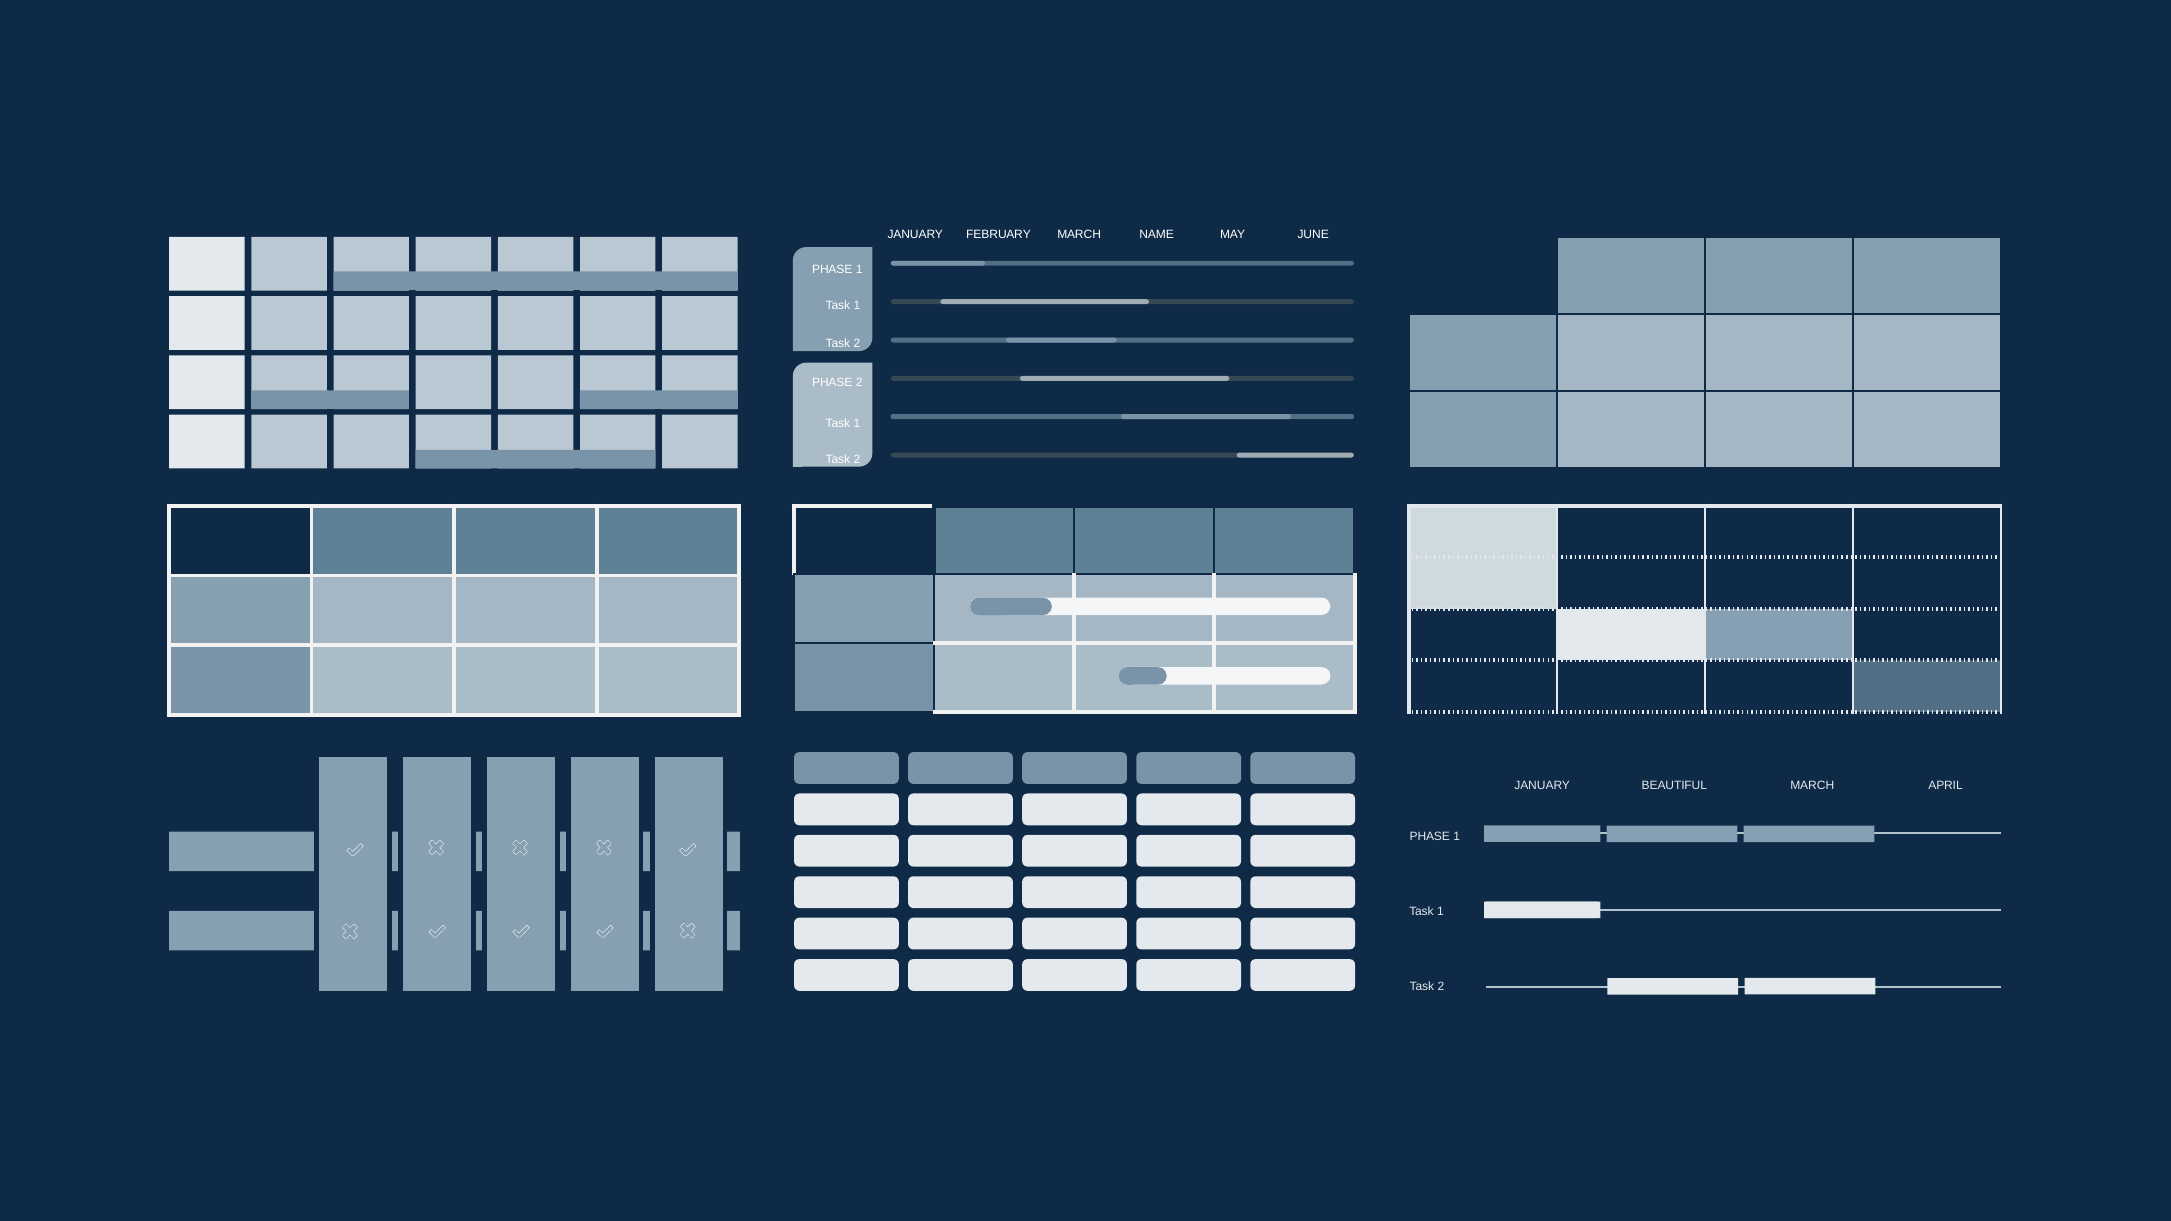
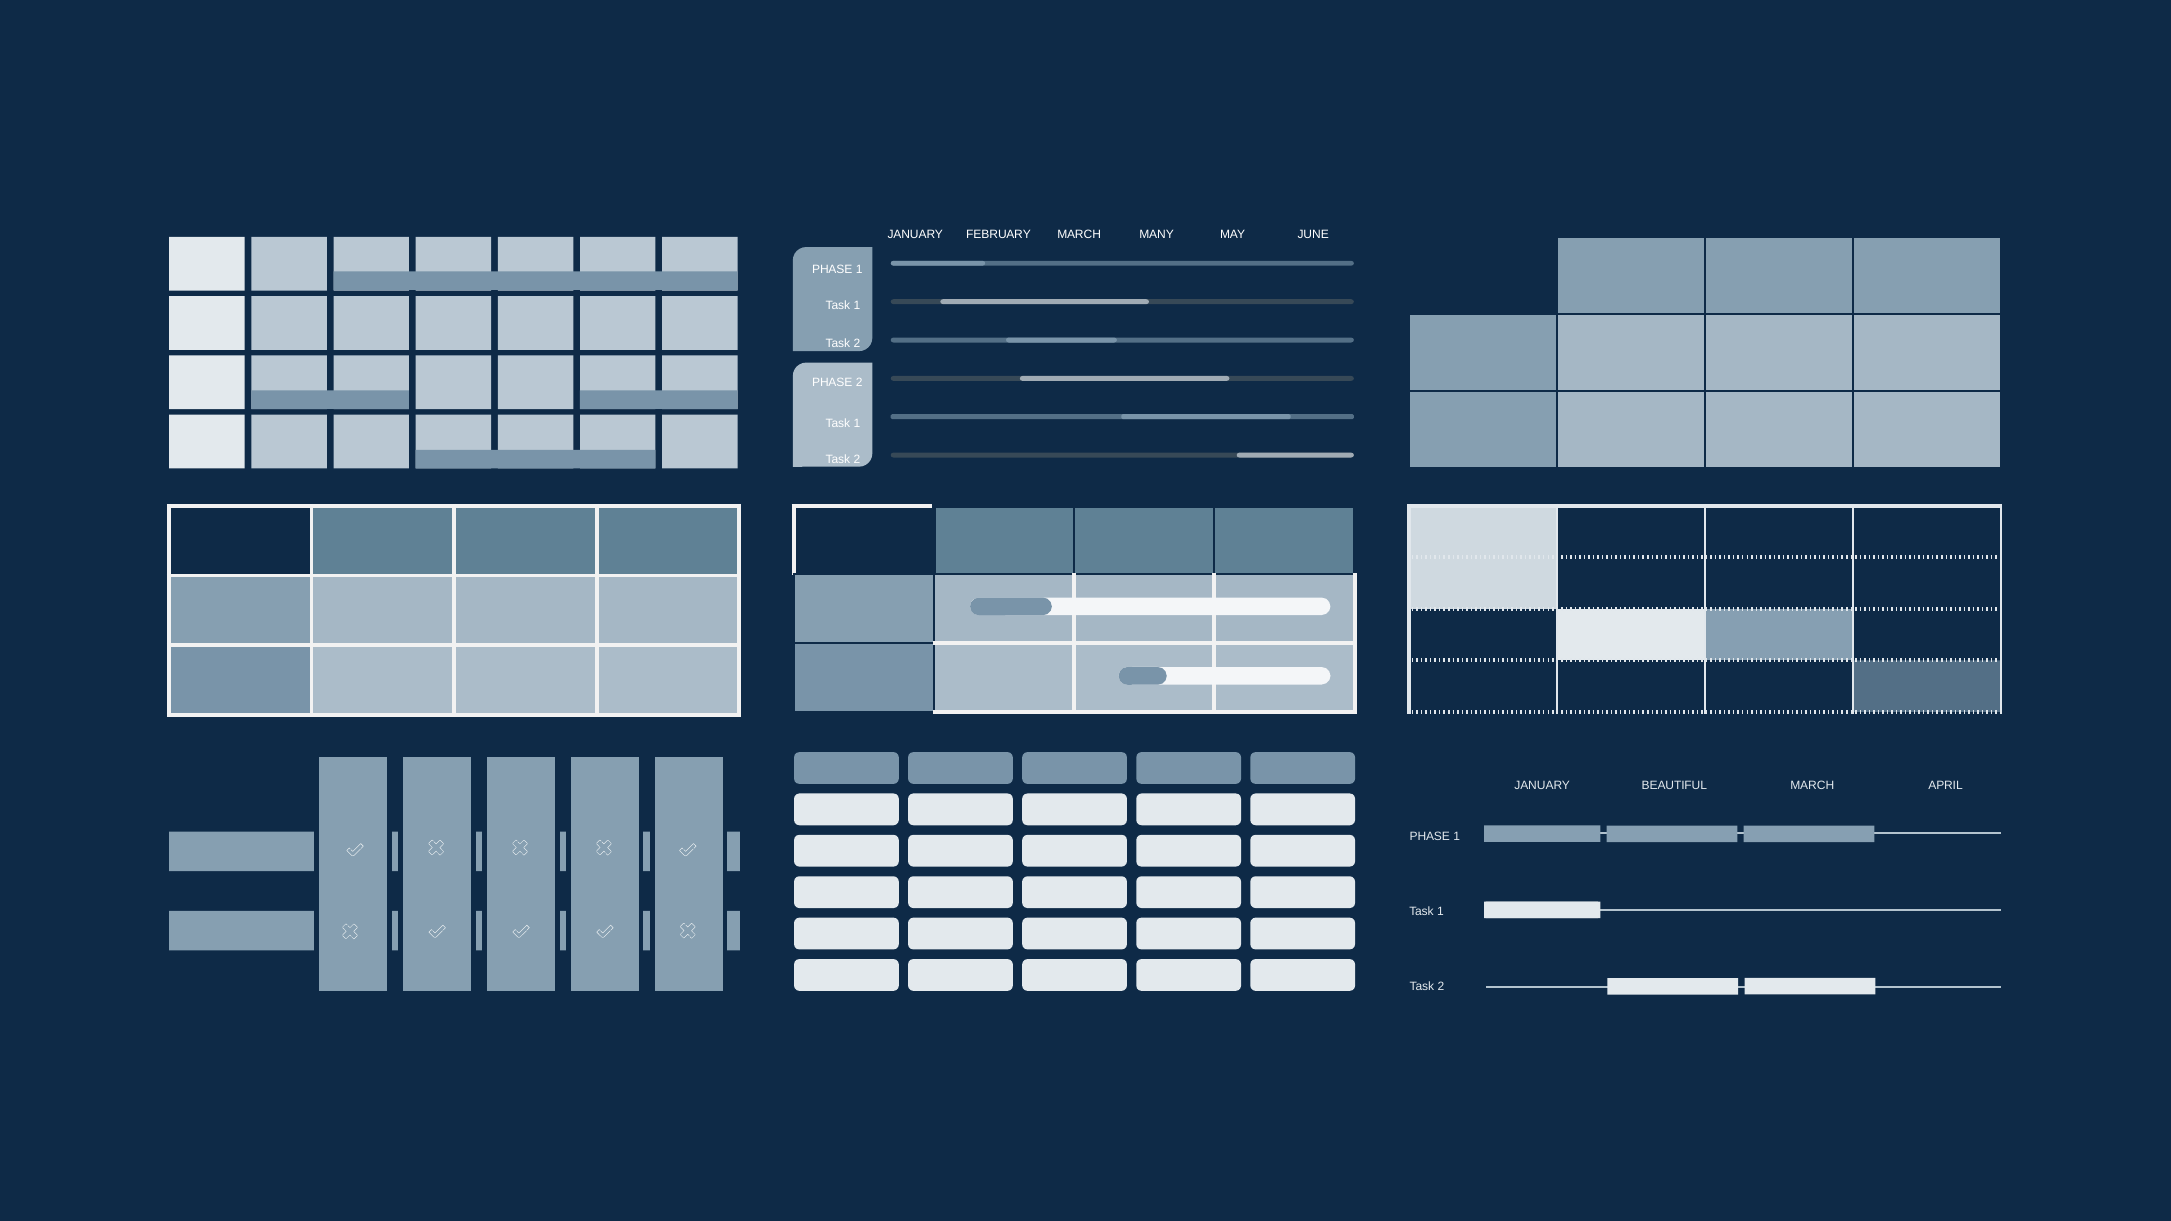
NAME: NAME -> MANY
